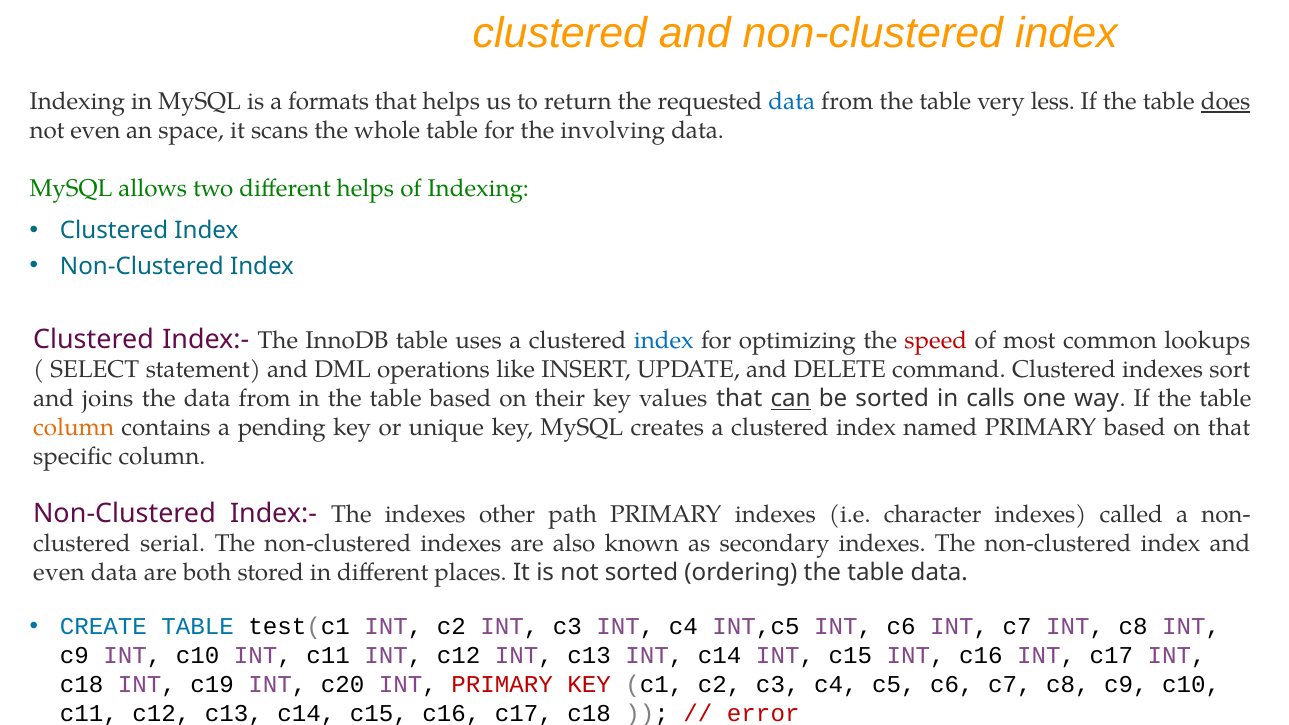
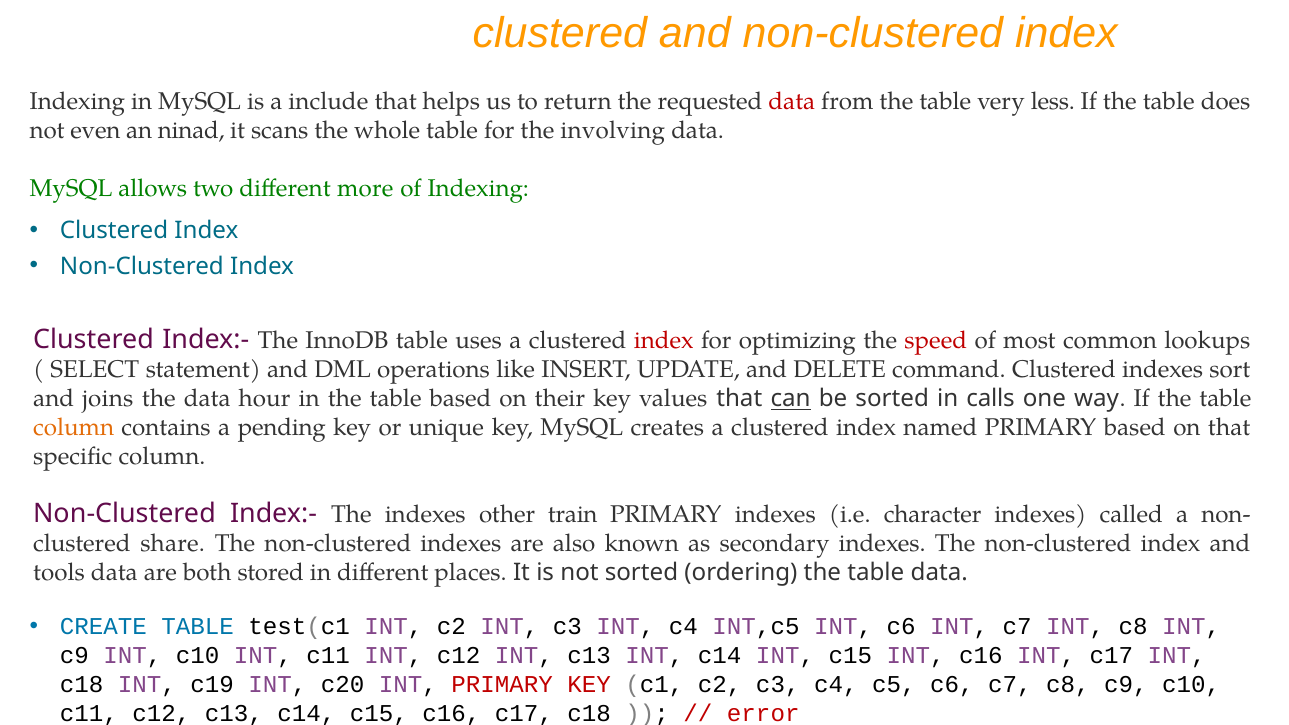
formats: formats -> include
data at (792, 102) colour: blue -> red
does underline: present -> none
space: space -> ninad
different helps: helps -> more
index at (664, 340) colour: blue -> red
the data from: from -> hour
path: path -> train
serial: serial -> share
even at (59, 573): even -> tools
